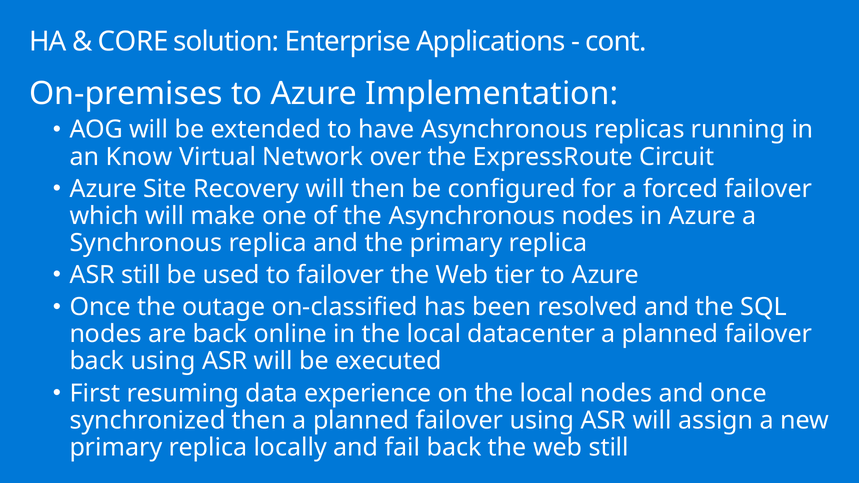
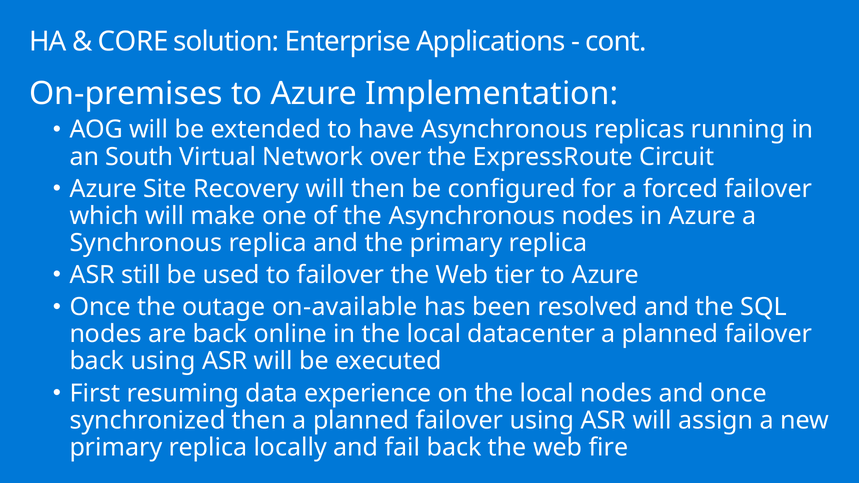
Know: Know -> South
on-classified: on-classified -> on-available
web still: still -> fire
